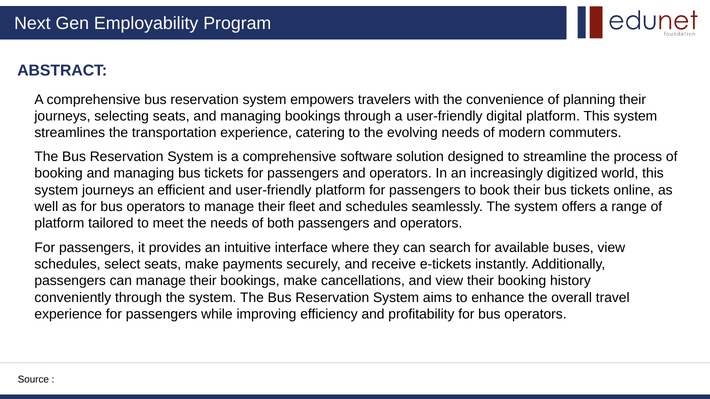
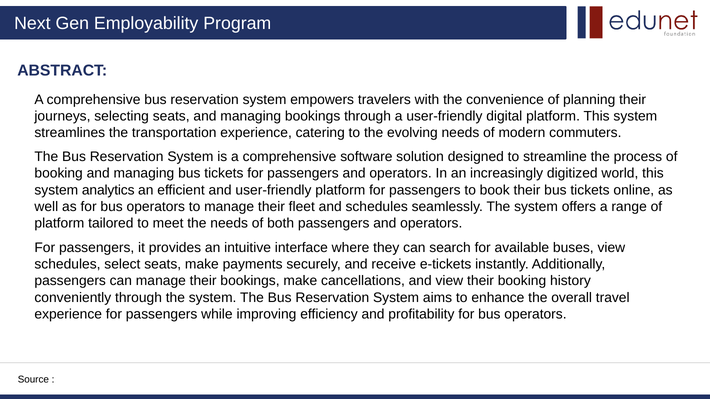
system journeys: journeys -> analytics
